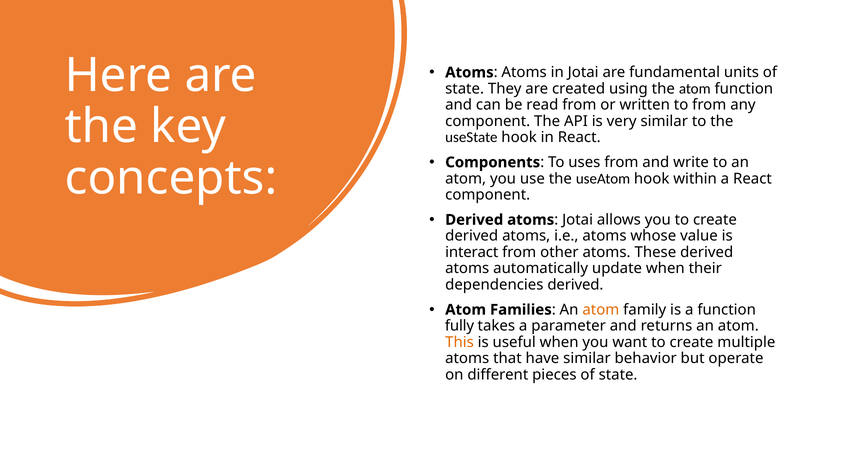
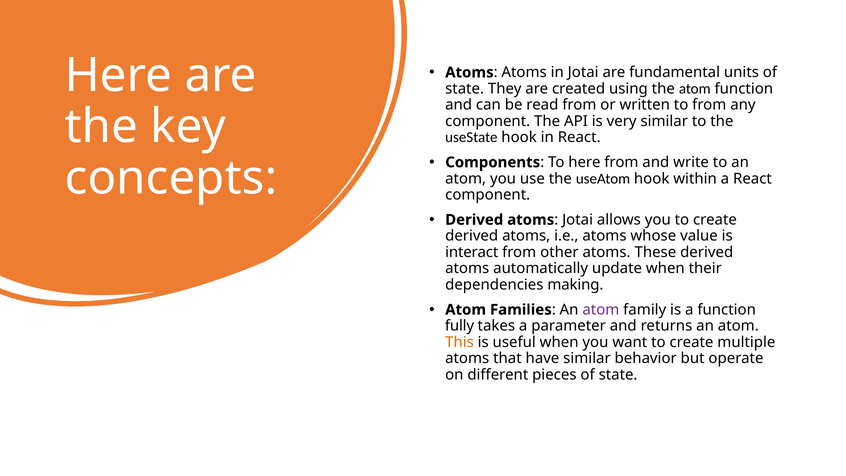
To uses: uses -> here
dependencies derived: derived -> making
atom at (601, 310) colour: orange -> purple
